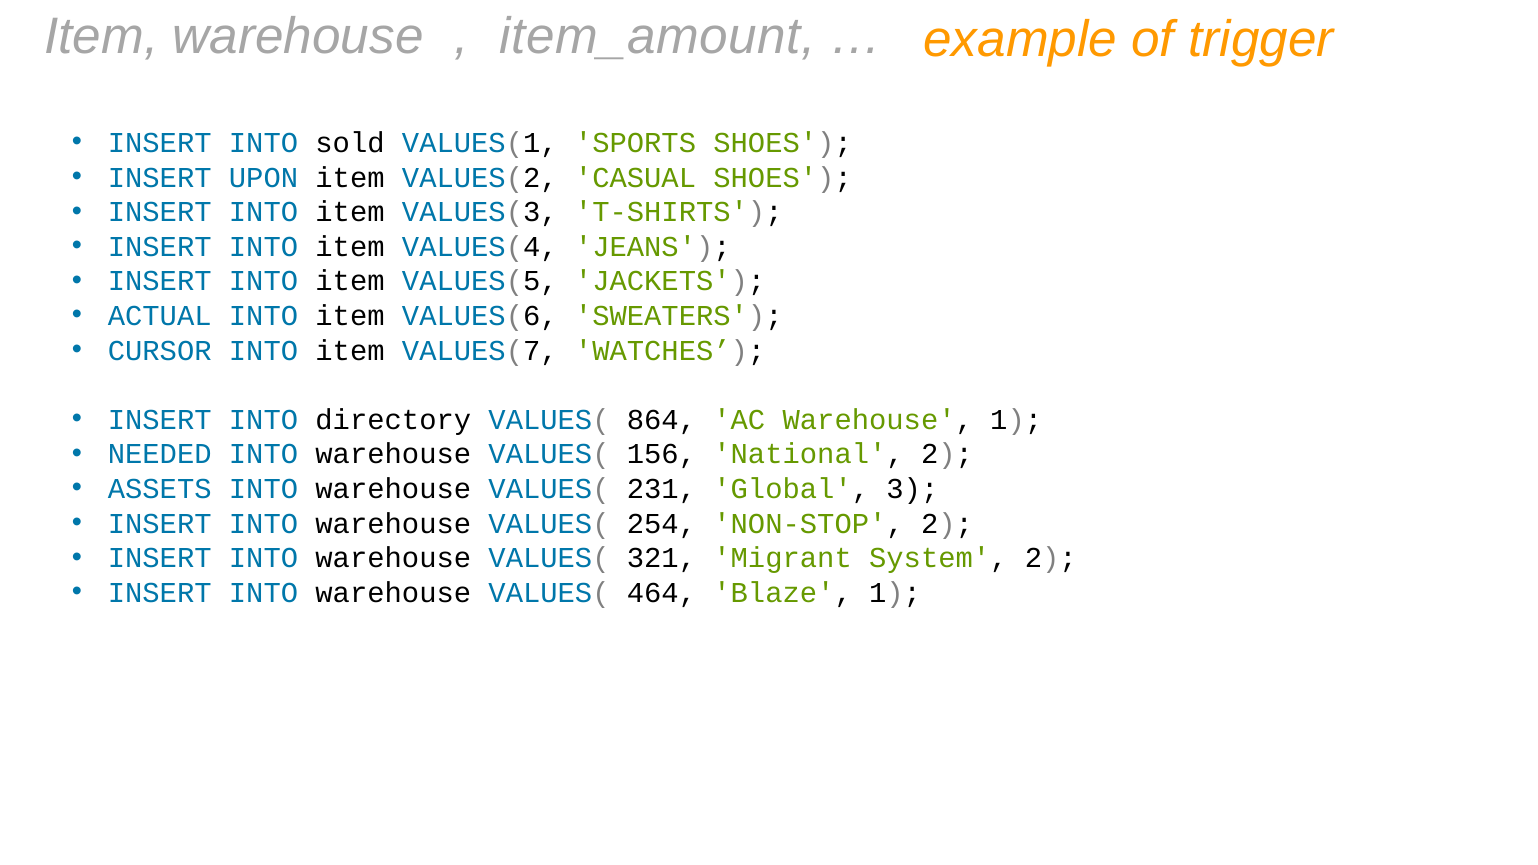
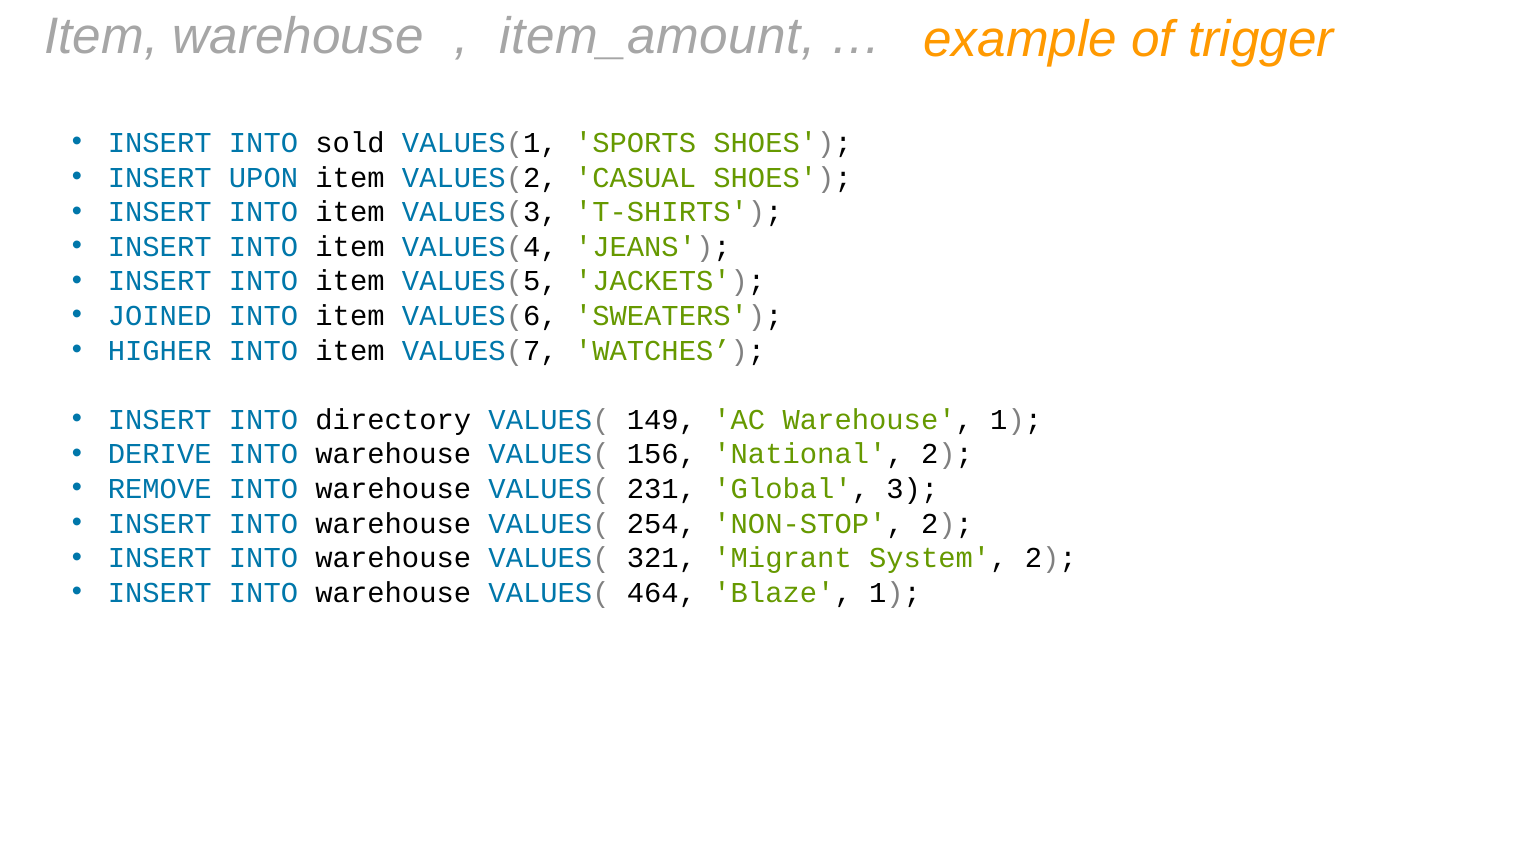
ACTUAL: ACTUAL -> JOINED
CURSOR: CURSOR -> HIGHER
864: 864 -> 149
NEEDED: NEEDED -> DERIVE
ASSETS: ASSETS -> REMOVE
